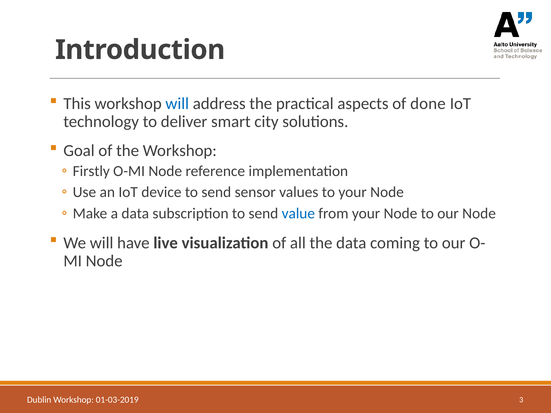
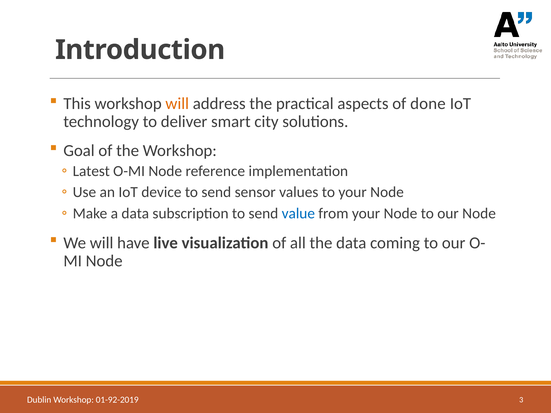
will at (177, 104) colour: blue -> orange
Firstly: Firstly -> Latest
01-03-2019: 01-03-2019 -> 01-92-2019
